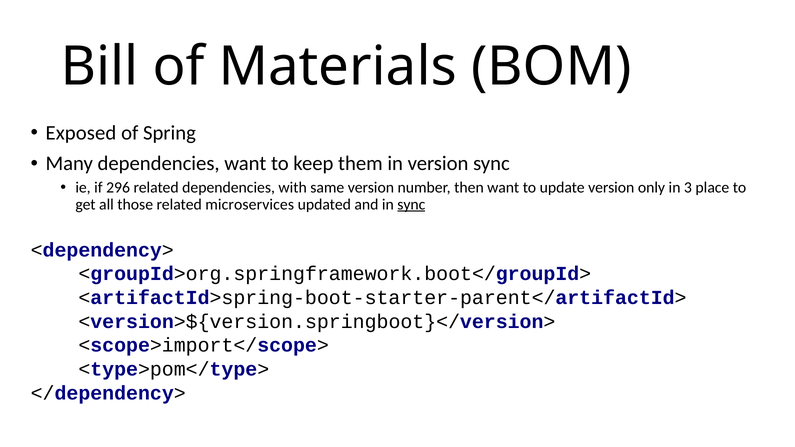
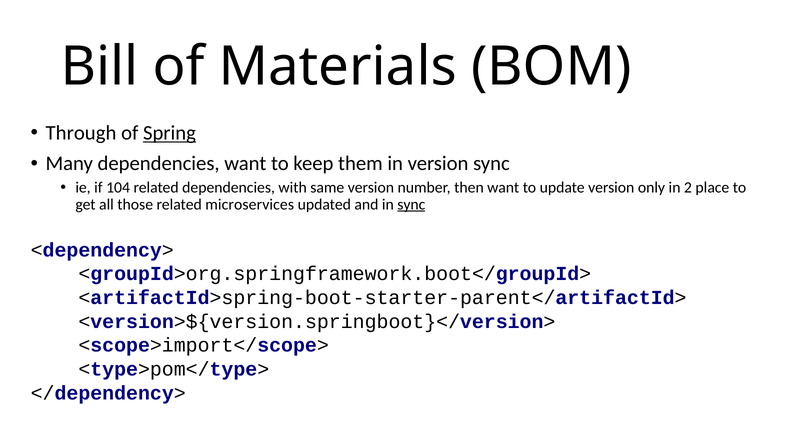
Exposed: Exposed -> Through
Spring underline: none -> present
296: 296 -> 104
3: 3 -> 2
